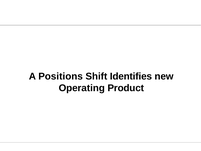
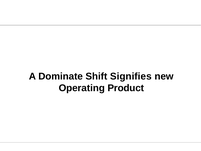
Positions: Positions -> Dominate
Identifies: Identifies -> Signifies
